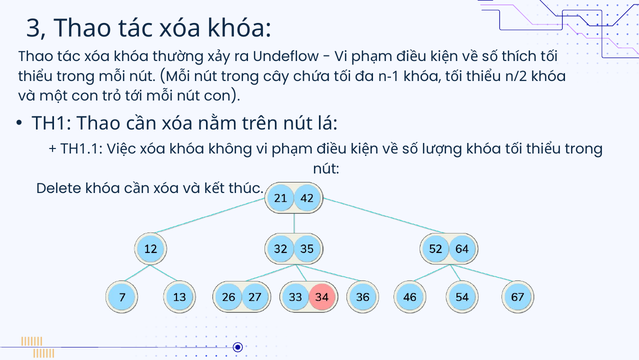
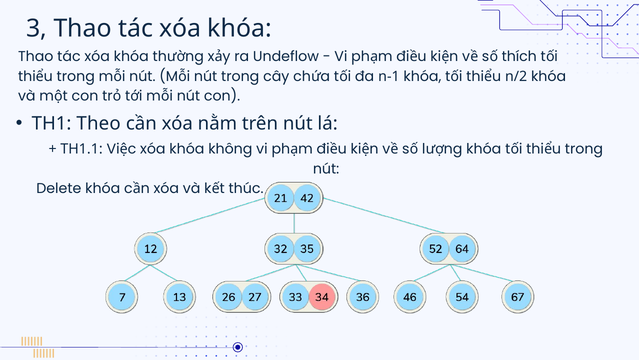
TH1 Thao: Thao -> Theo
